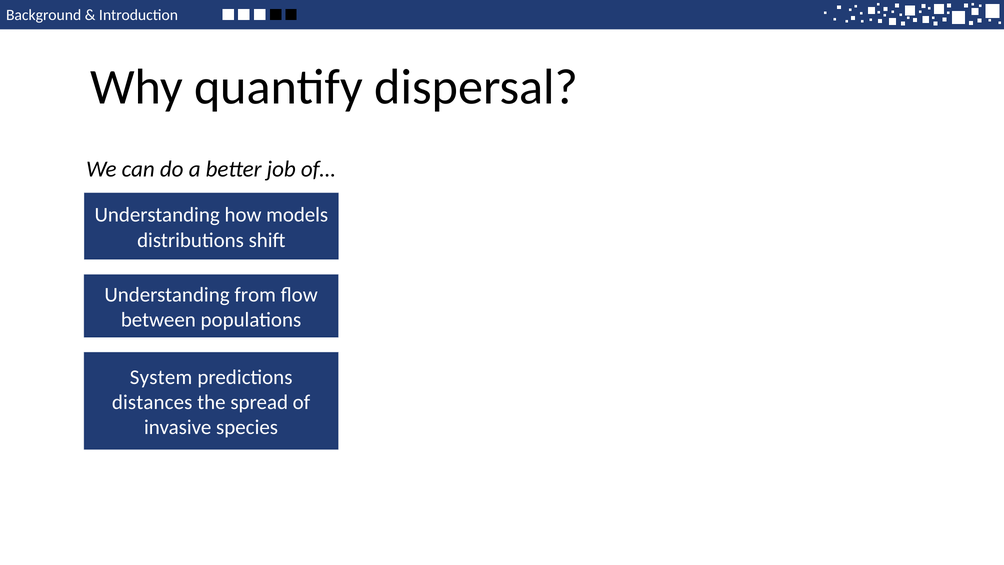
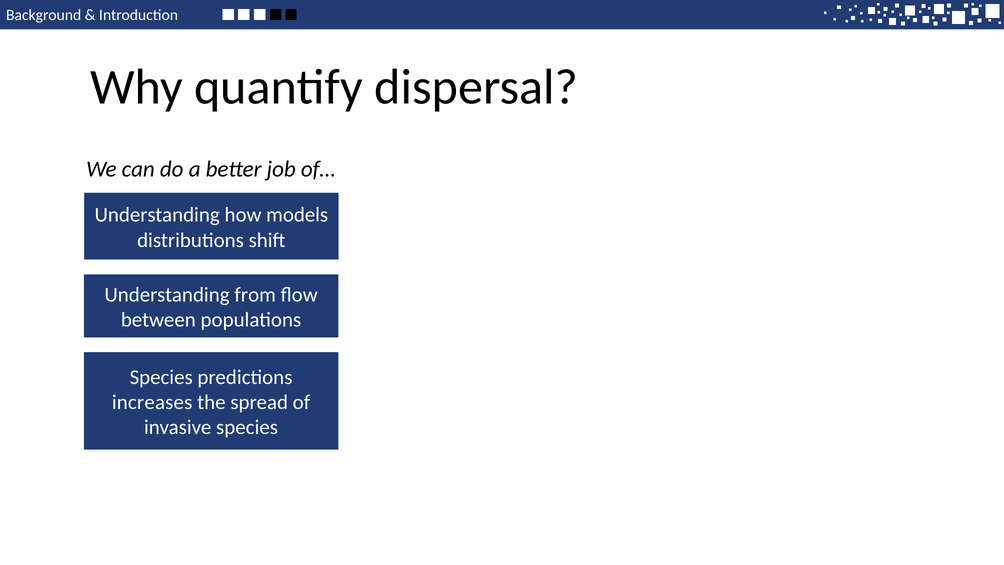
System at (161, 377): System -> Species
distances: distances -> increases
